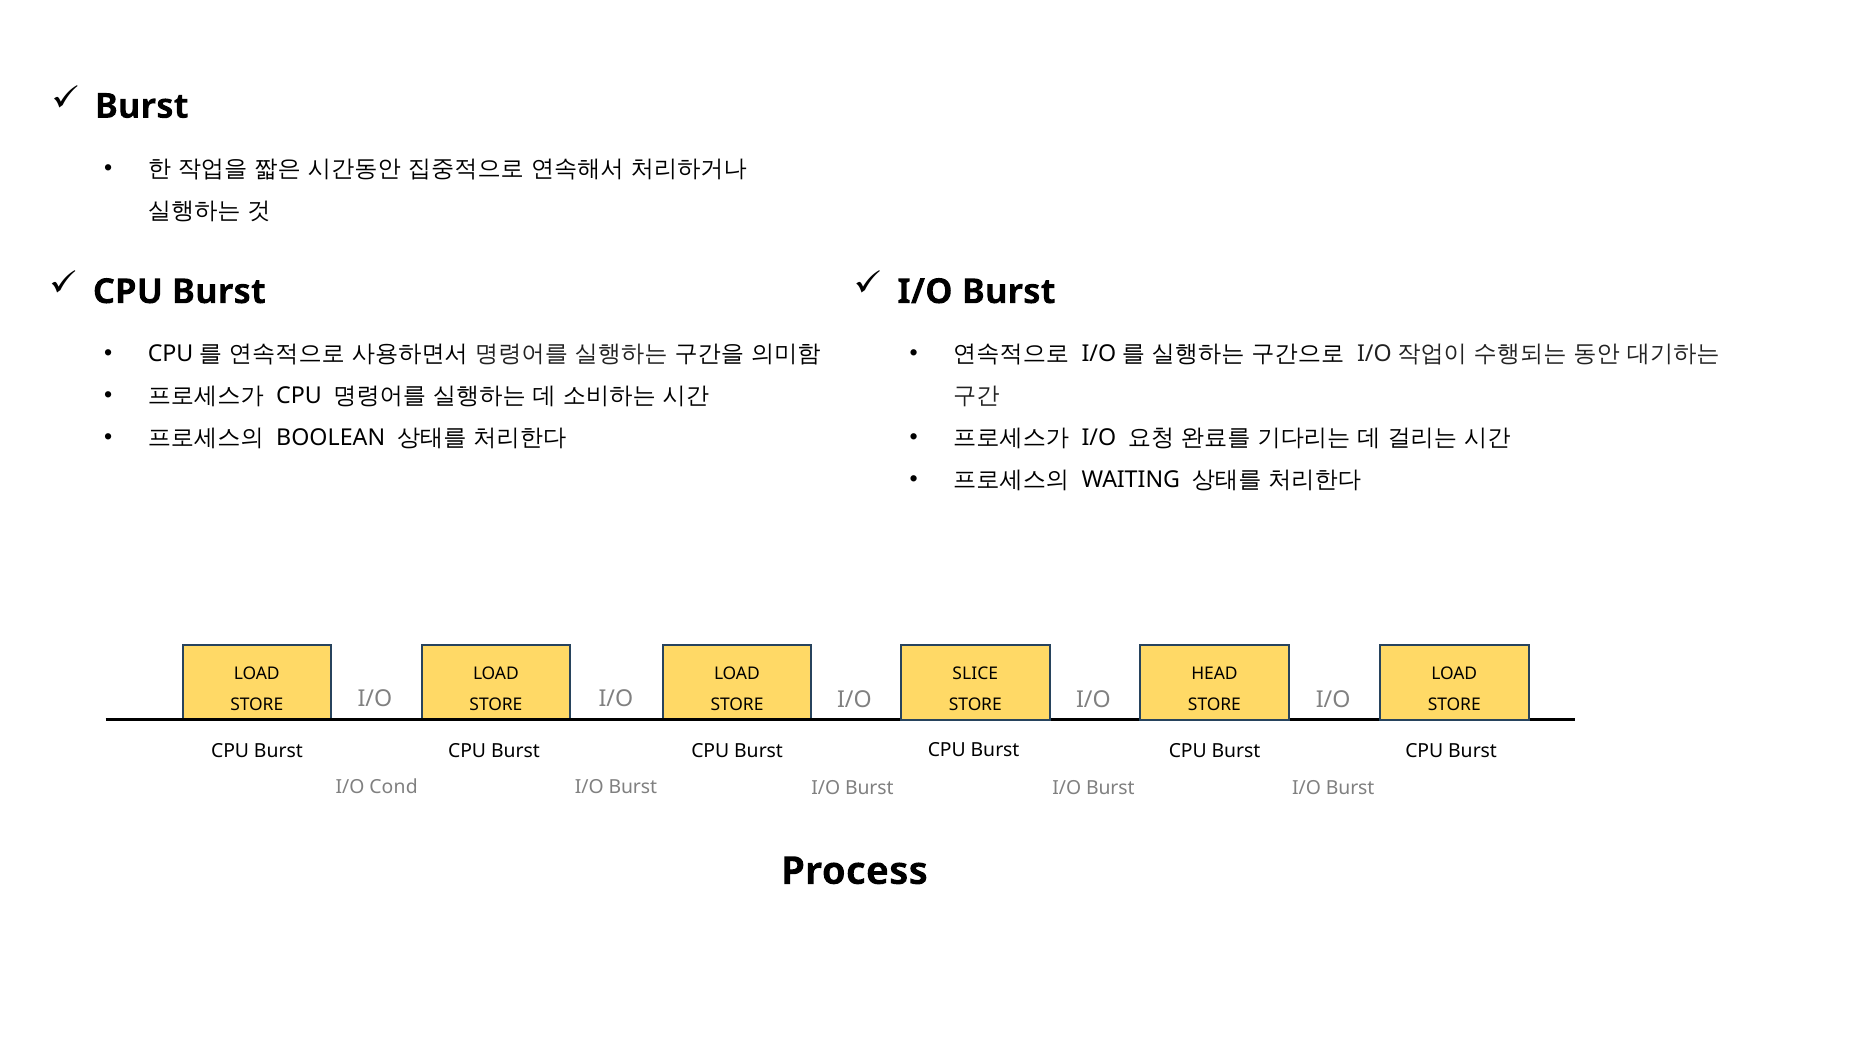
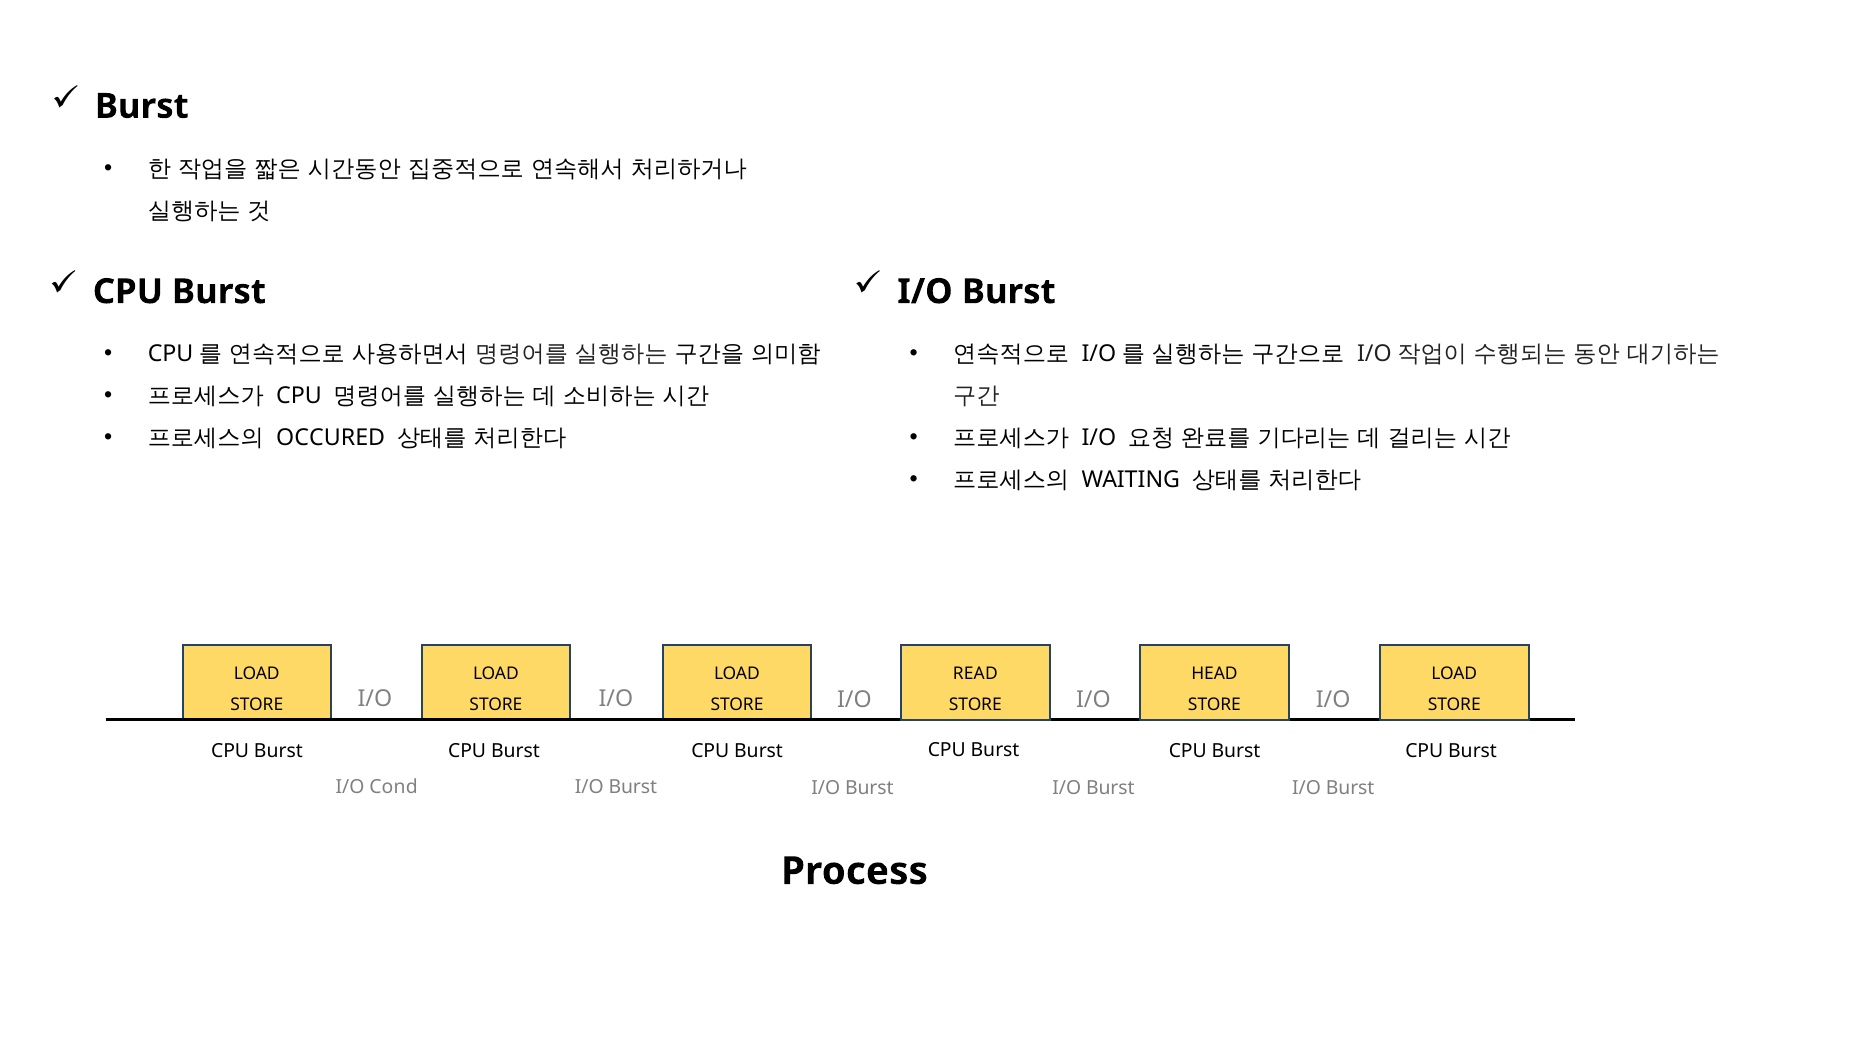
BOOLEAN: BOOLEAN -> OCCURED
SLICE: SLICE -> READ
